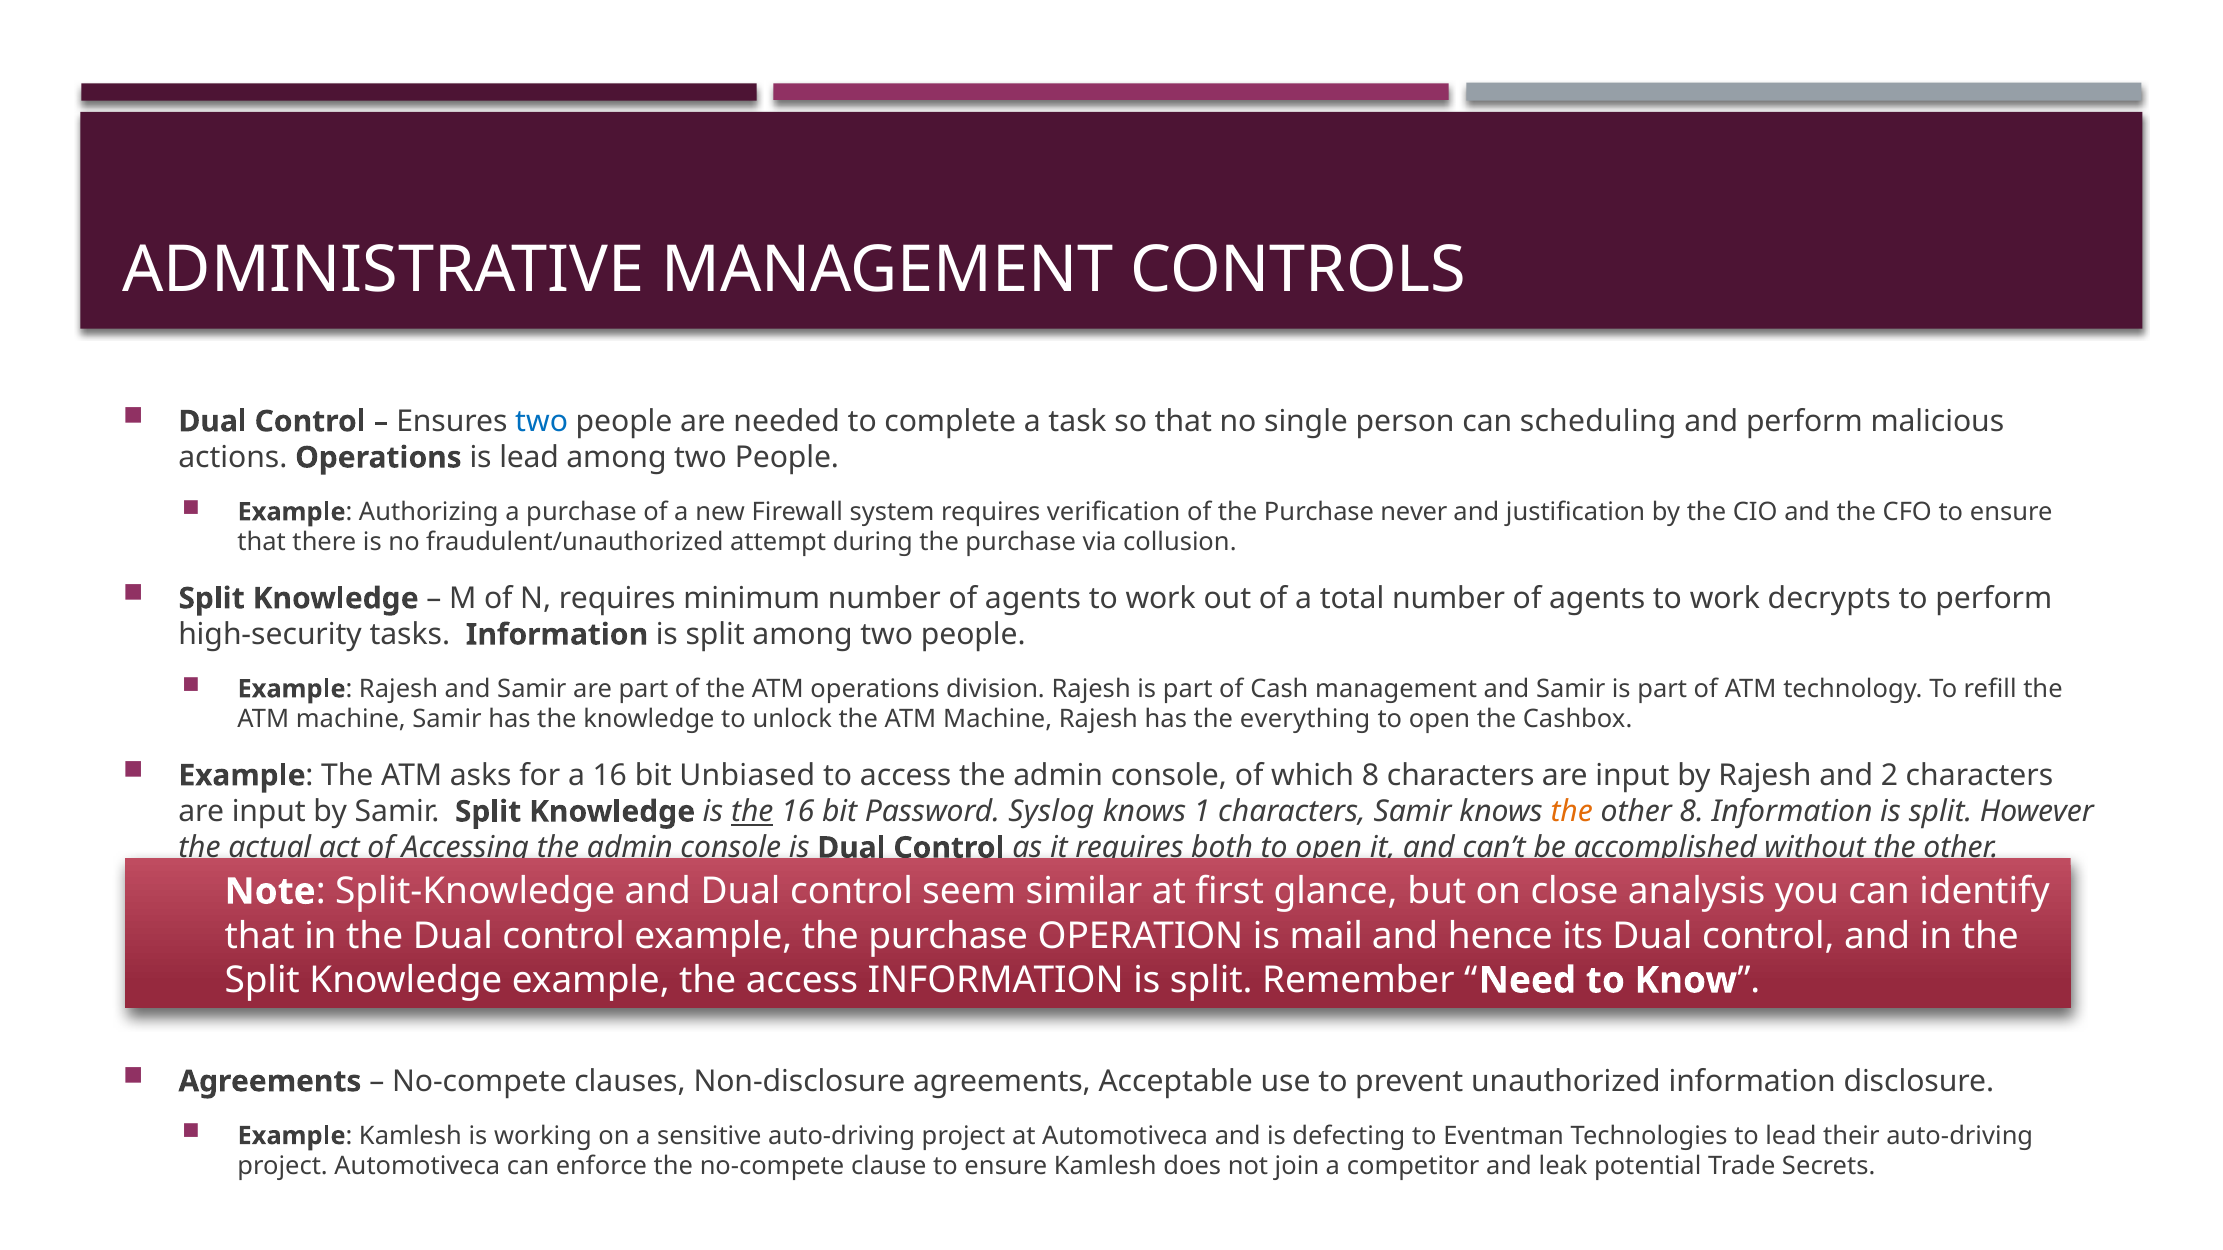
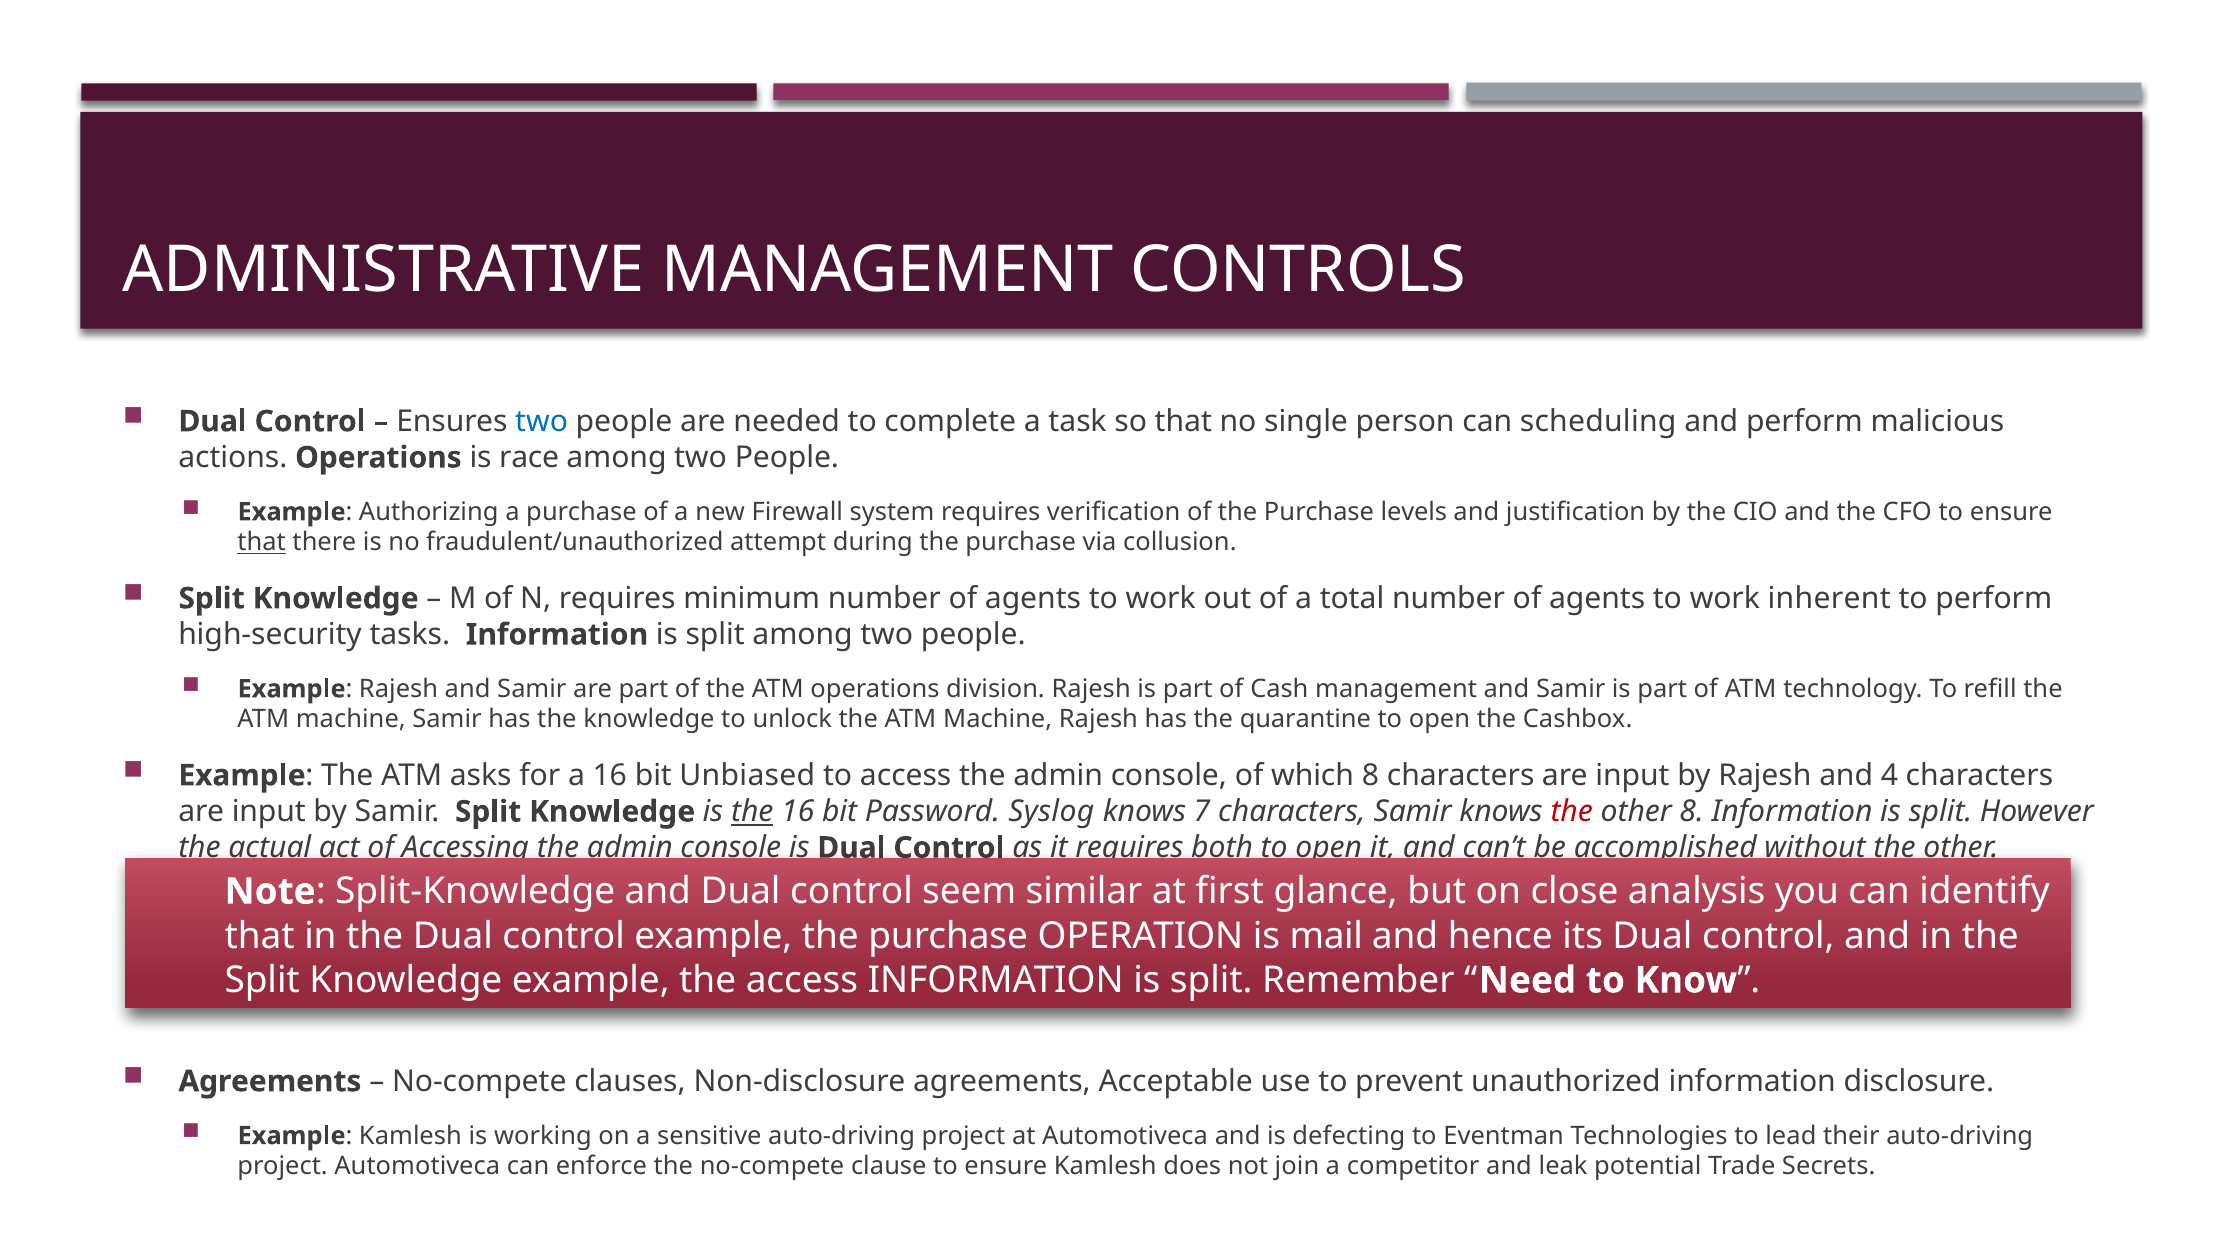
is lead: lead -> race
never: never -> levels
that at (262, 543) underline: none -> present
decrypts: decrypts -> inherent
everything: everything -> quarantine
2: 2 -> 4
1: 1 -> 7
the at (1572, 812) colour: orange -> red
